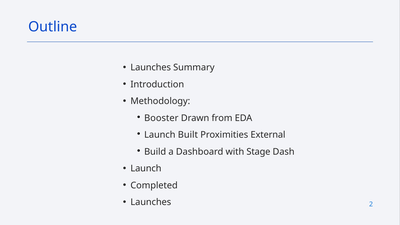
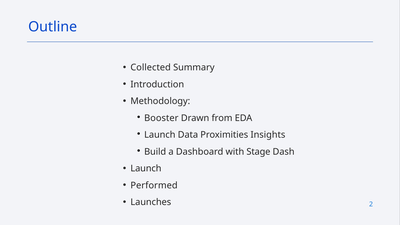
Launches at (151, 68): Launches -> Collected
Built: Built -> Data
External: External -> Insights
Completed: Completed -> Performed
